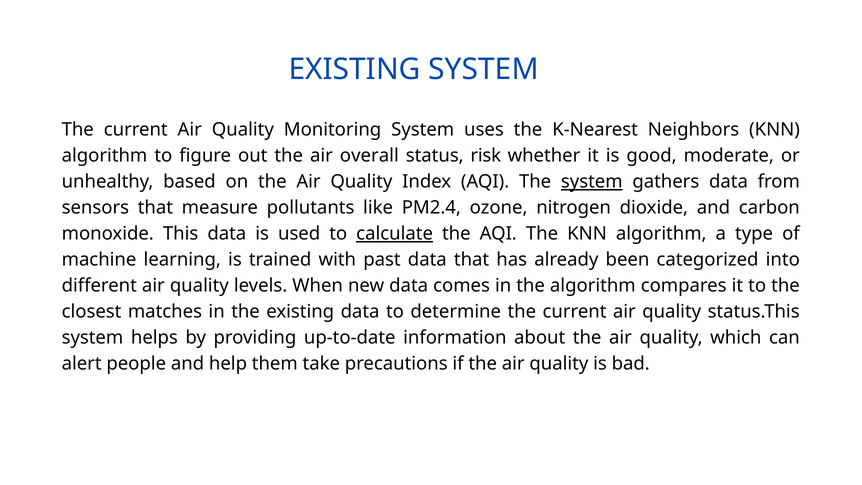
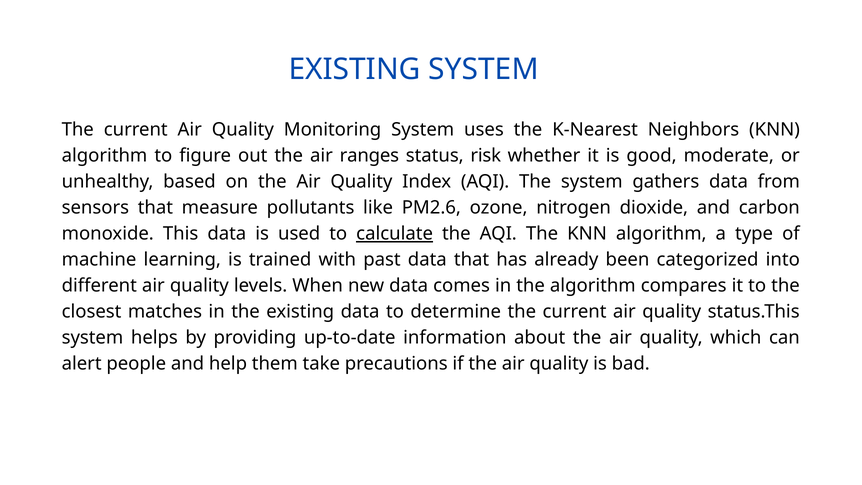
overall: overall -> ranges
system at (592, 182) underline: present -> none
PM2.4: PM2.4 -> PM2.6
